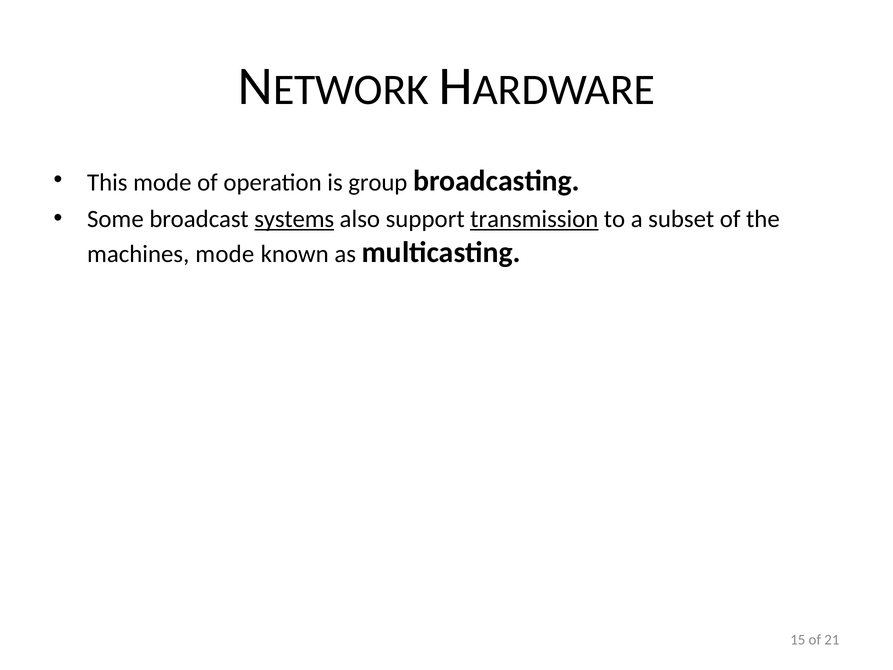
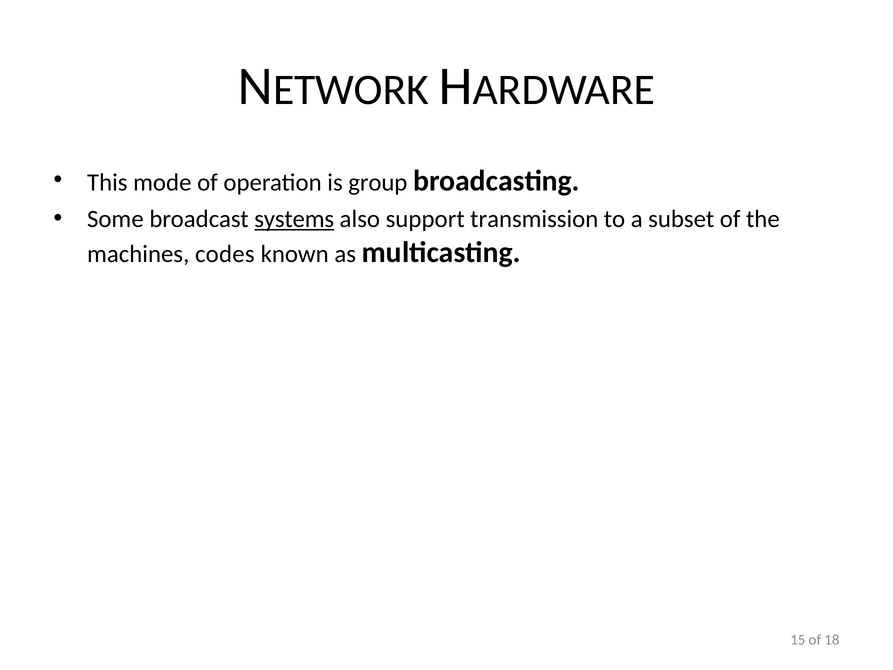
transmission underline: present -> none
machines mode: mode -> codes
21: 21 -> 18
